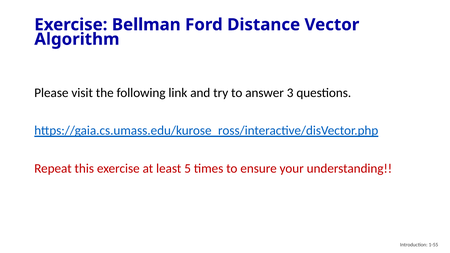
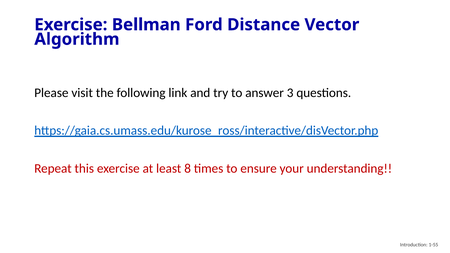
5: 5 -> 8
